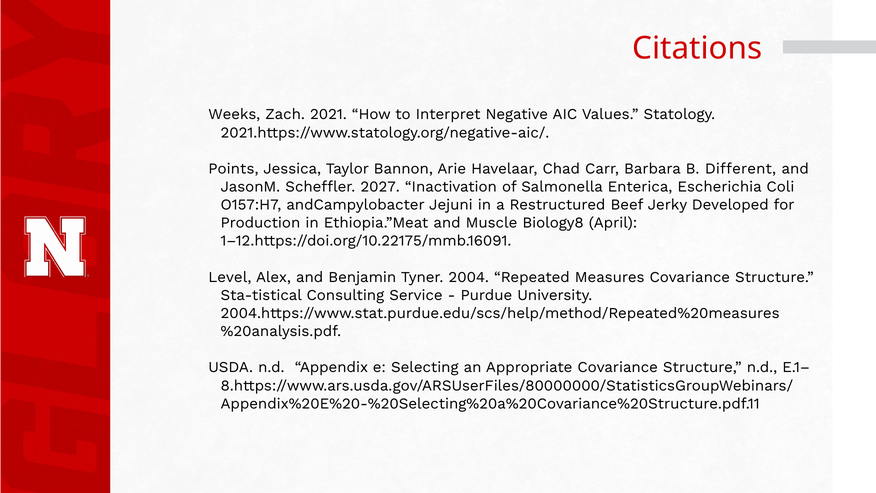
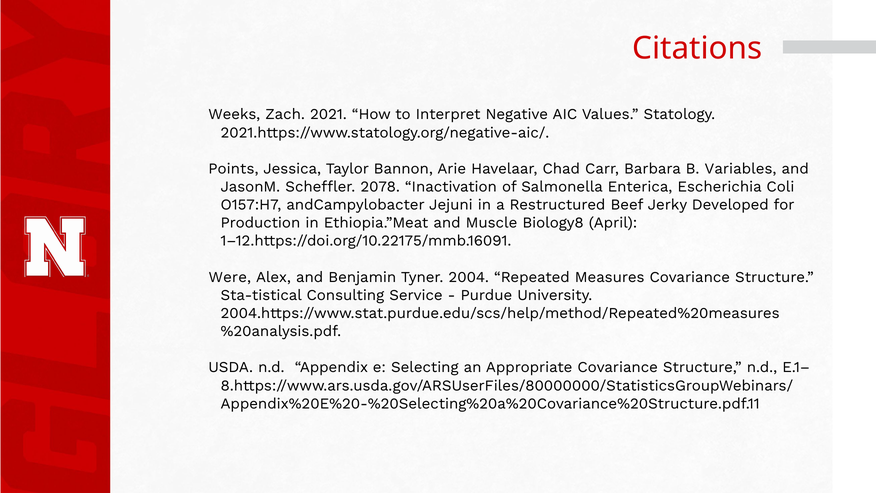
Different: Different -> Variables
2027: 2027 -> 2078
Level: Level -> Were
